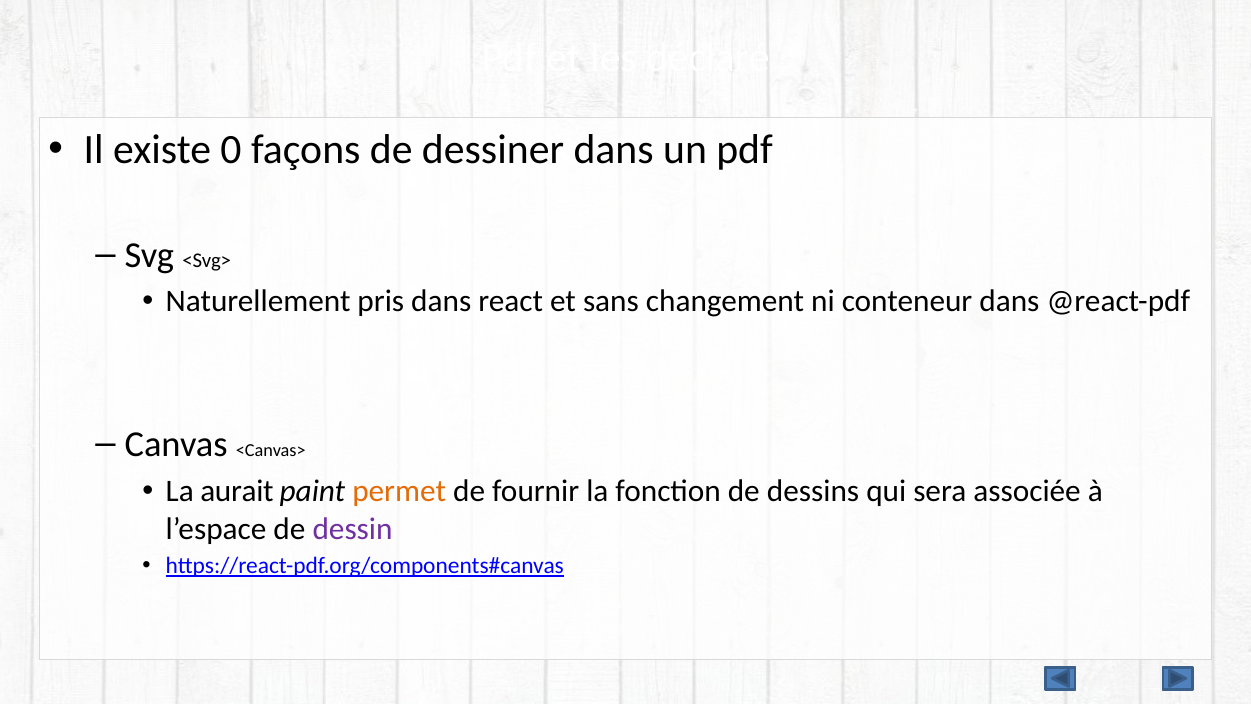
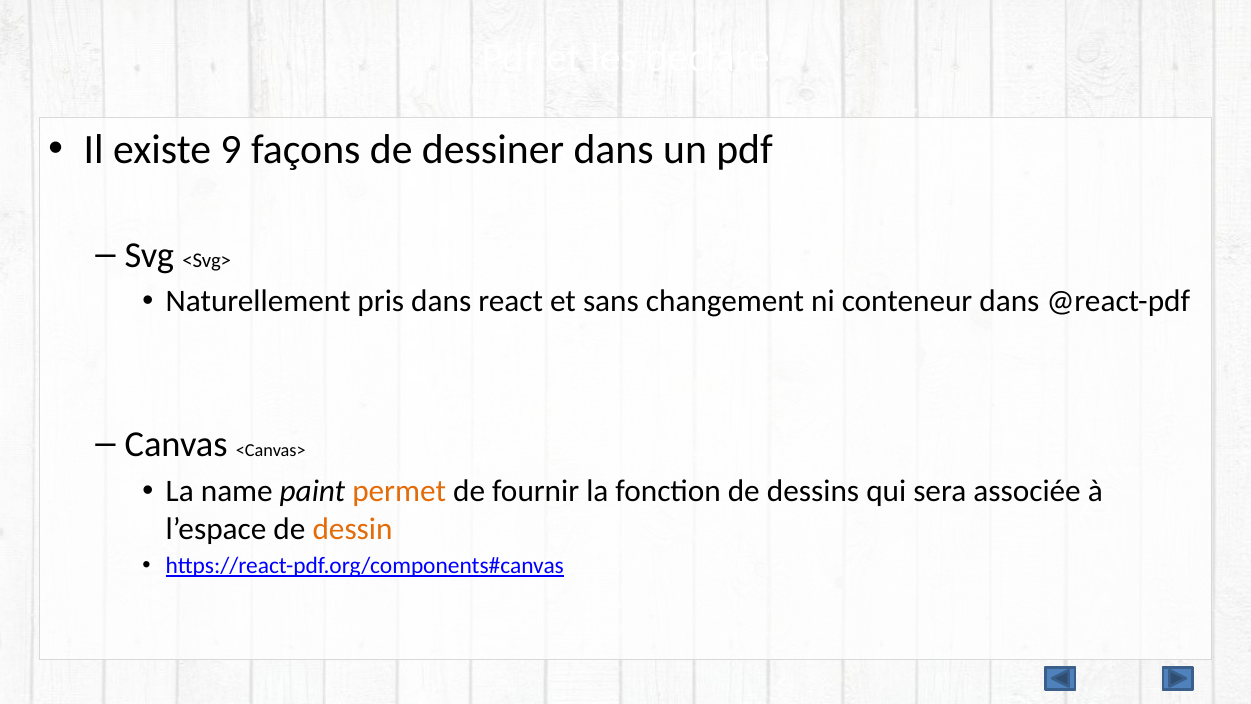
0: 0 -> 9
aurait: aurait -> name
dessin colour: purple -> orange
